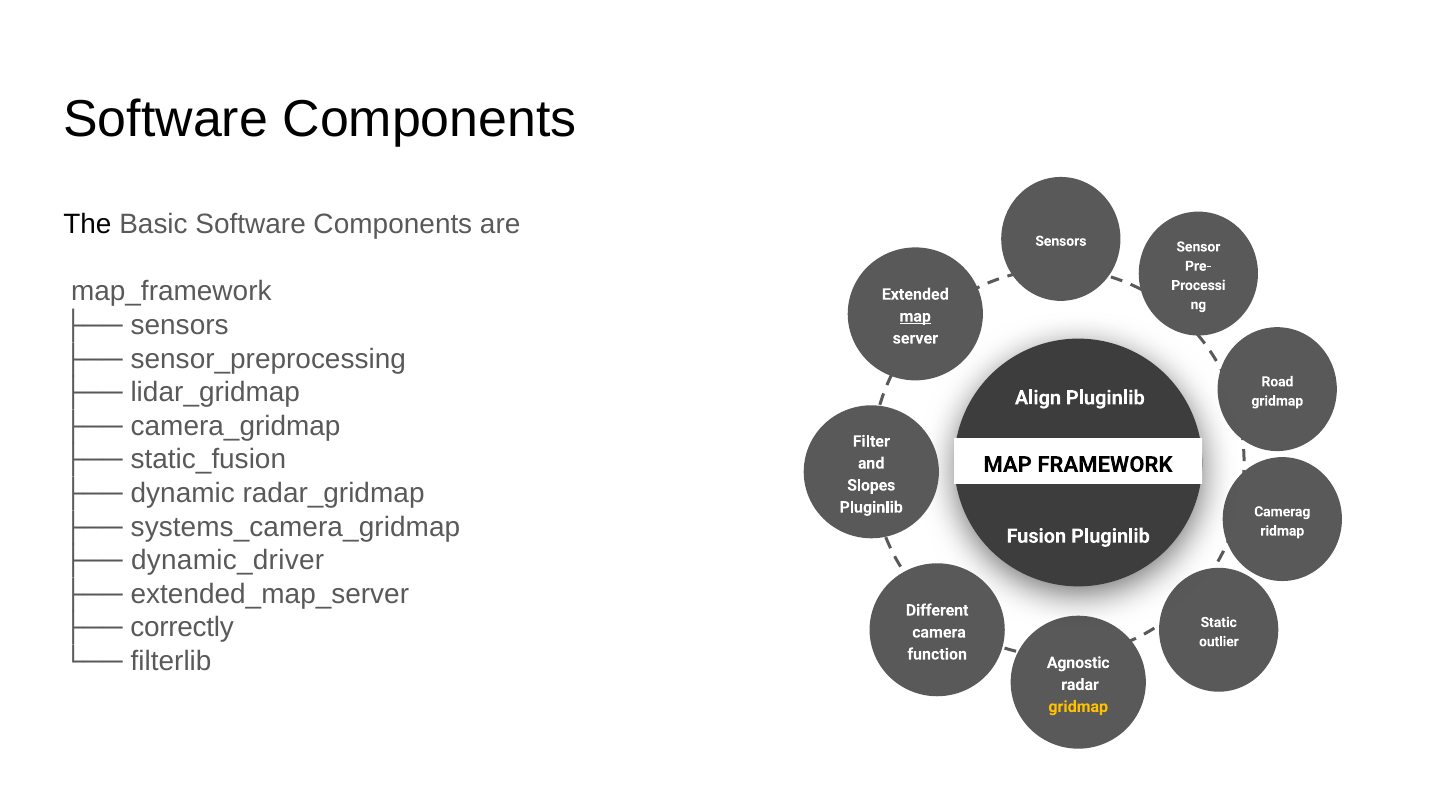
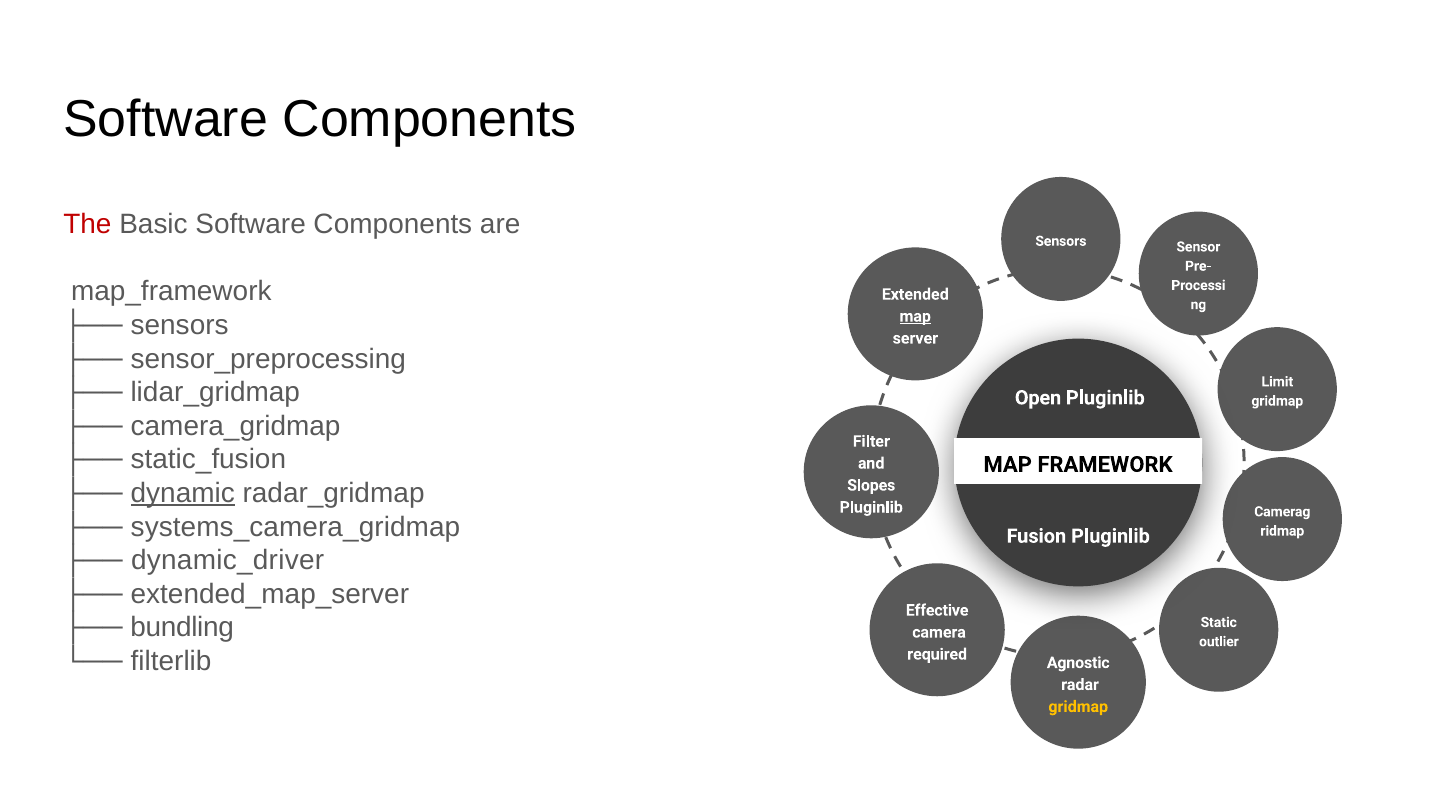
The colour: black -> red
Road: Road -> Limit
Align: Align -> Open
dynamic underline: none -> present
Different: Different -> Effective
correctly: correctly -> bundling
function: function -> required
